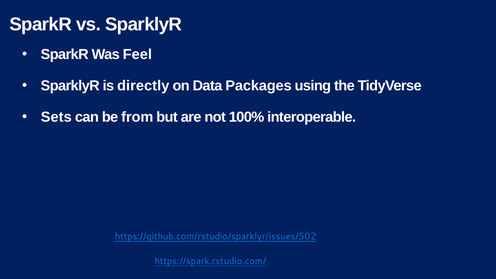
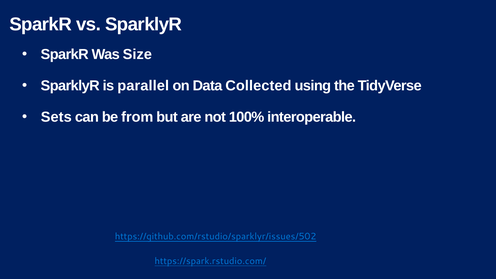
Feel: Feel -> Size
directly: directly -> parallel
Packages: Packages -> Collected
